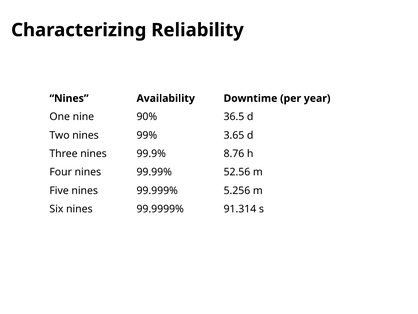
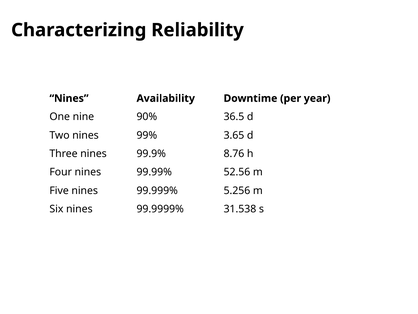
91.314: 91.314 -> 31.538
